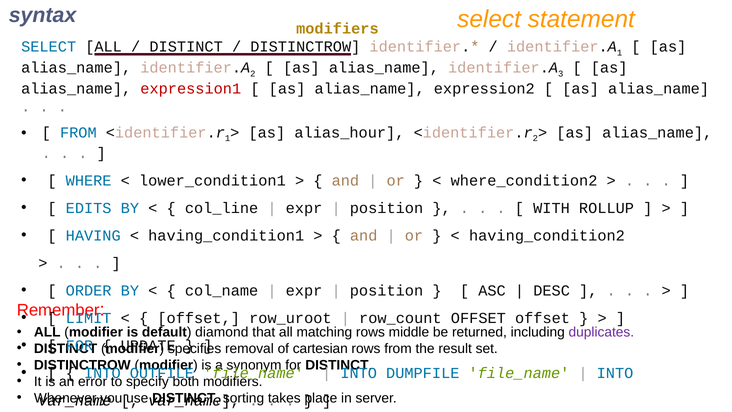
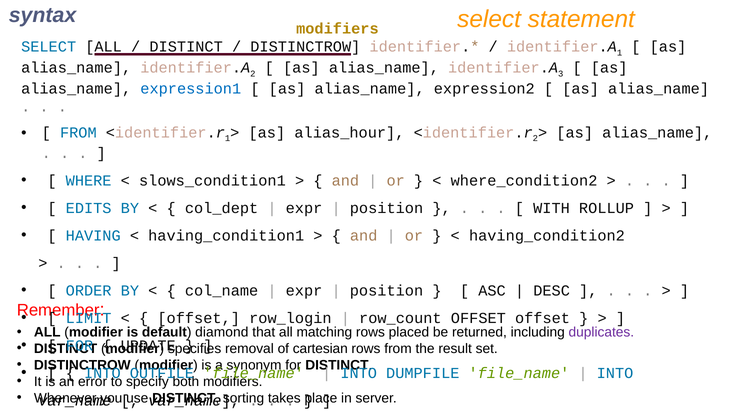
expression1 colour: red -> blue
lower_condition1: lower_condition1 -> slows_condition1
col_line: col_line -> col_dept
row_uroot: row_uroot -> row_login
middle: middle -> placed
